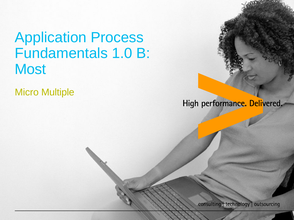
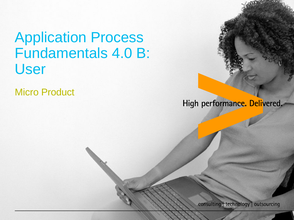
1.0: 1.0 -> 4.0
Most: Most -> User
Multiple: Multiple -> Product
